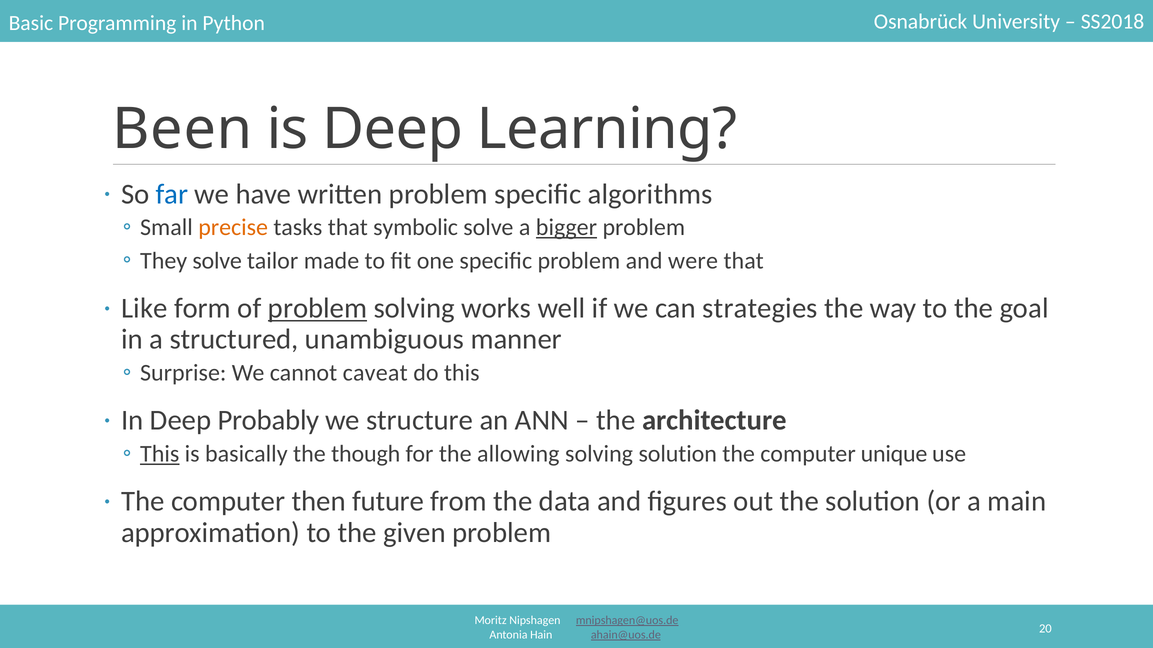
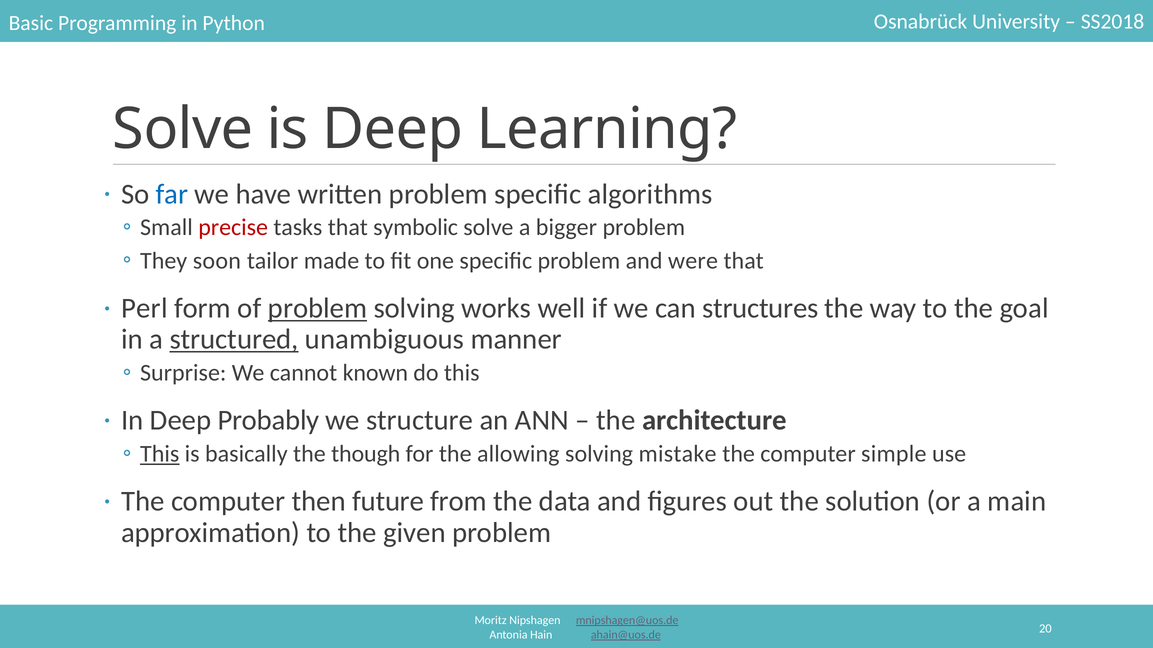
Been at (182, 129): Been -> Solve
precise colour: orange -> red
bigger underline: present -> none
They solve: solve -> soon
Like: Like -> Perl
strategies: strategies -> structures
structured underline: none -> present
caveat: caveat -> known
solving solution: solution -> mistake
unique: unique -> simple
